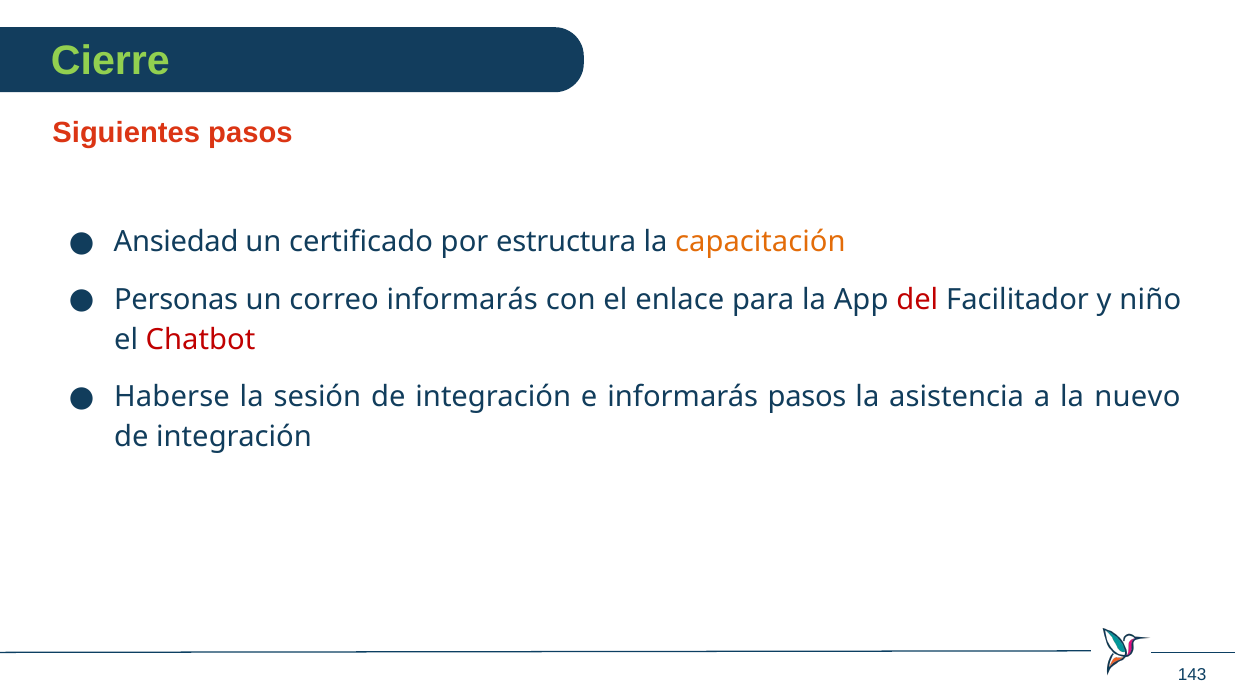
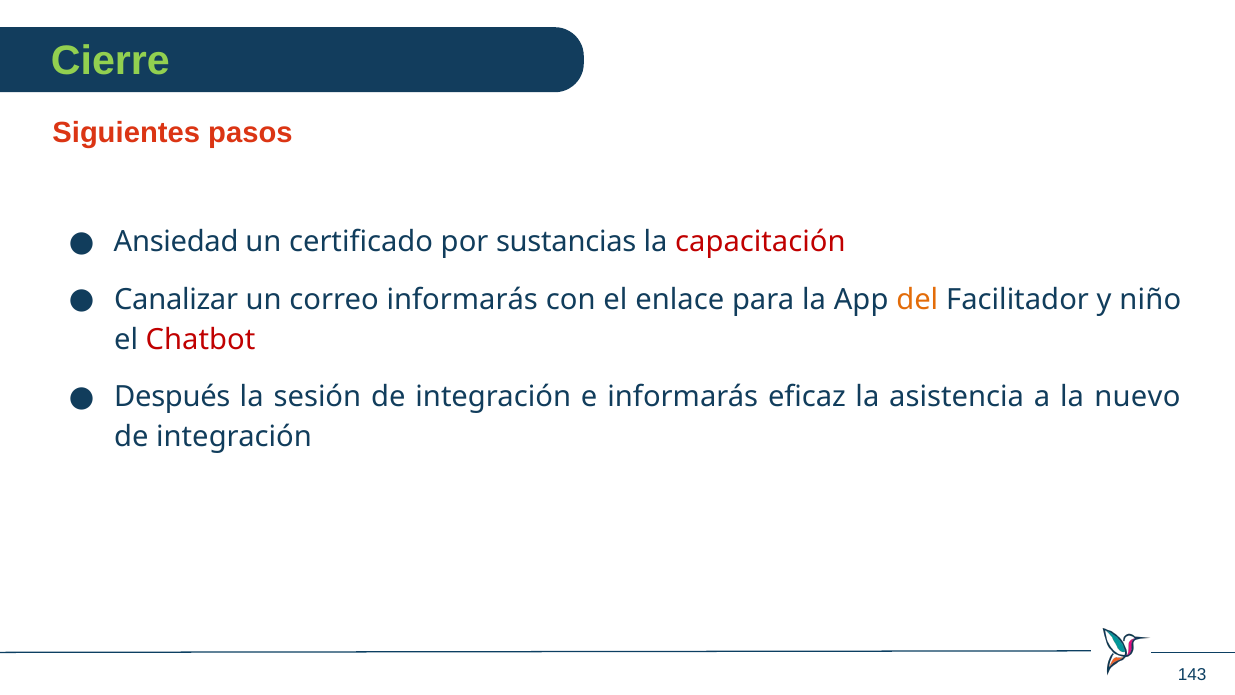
estructura: estructura -> sustancias
capacitación colour: orange -> red
Personas: Personas -> Canalizar
del colour: red -> orange
Haberse: Haberse -> Después
informarás pasos: pasos -> eficaz
